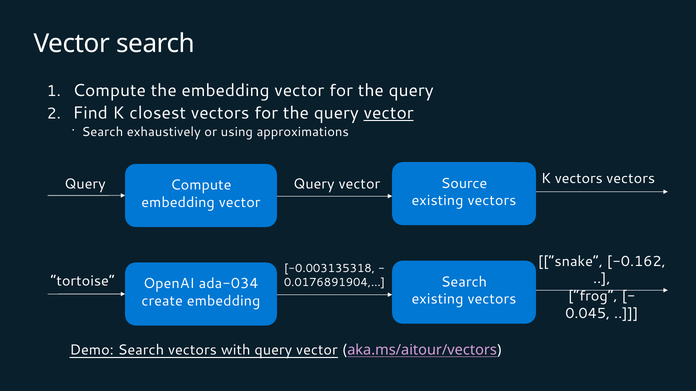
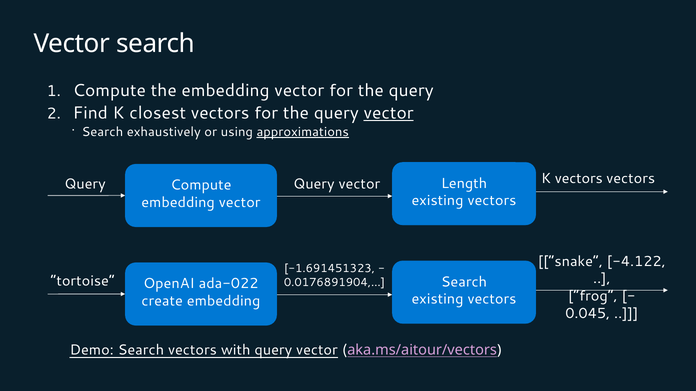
approximations underline: none -> present
Source: Source -> Length
-0.162: -0.162 -> -4.122
-0.003135318: -0.003135318 -> -1.691451323
ada-034: ada-034 -> ada-022
